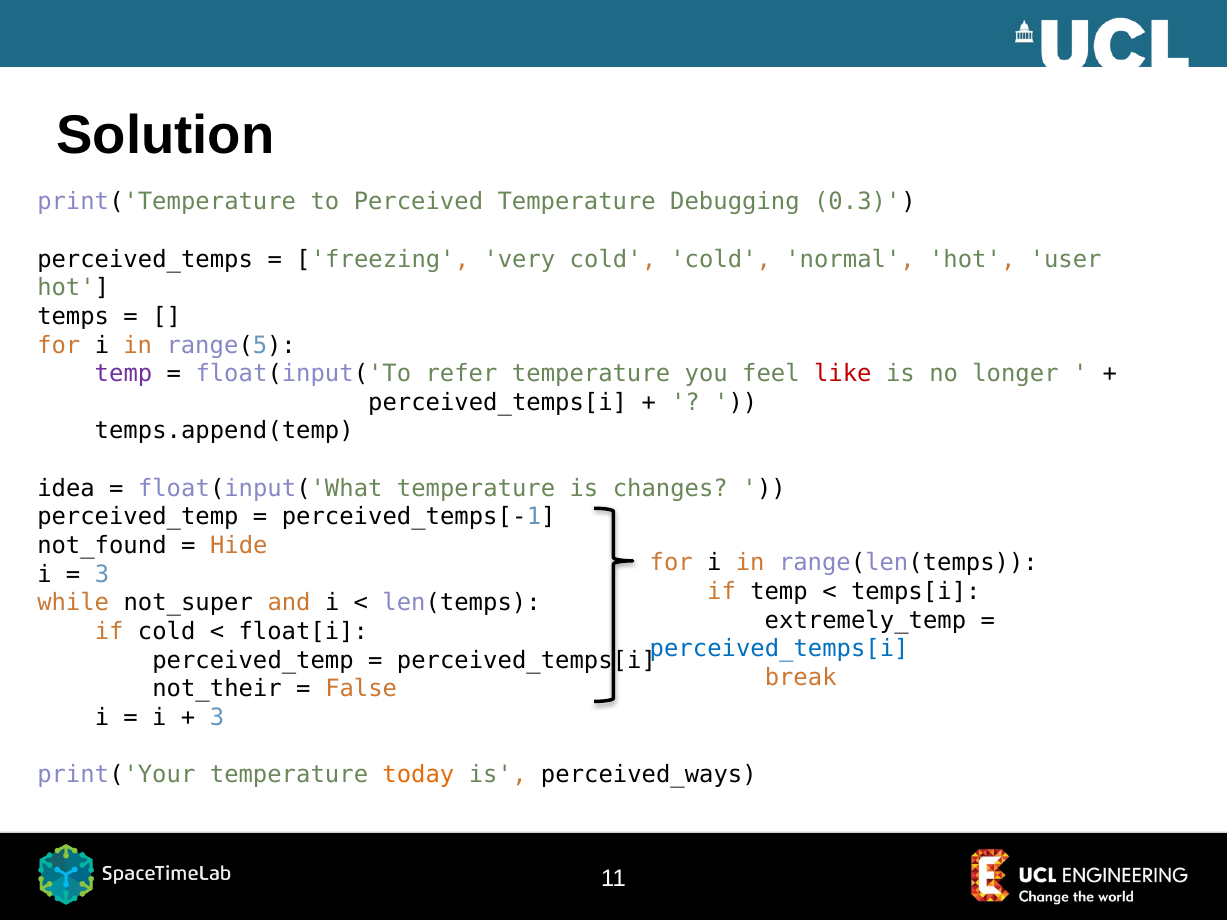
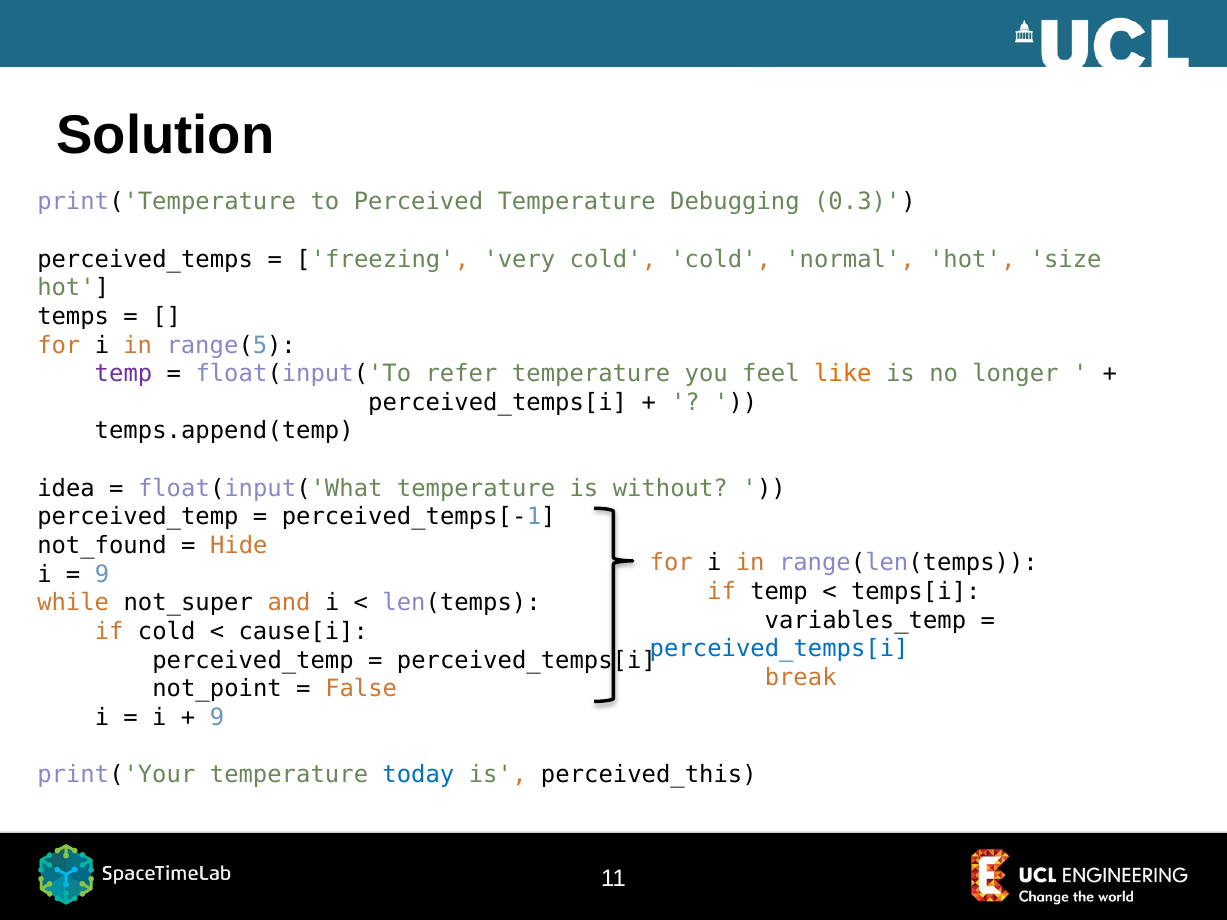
user: user -> size
like colour: red -> orange
changes: changes -> without
3 at (102, 574): 3 -> 9
extremely_temp: extremely_temp -> variables_temp
float[i: float[i -> cause[i
not_their: not_their -> not_point
3 at (217, 718): 3 -> 9
today colour: orange -> blue
perceived_ways: perceived_ways -> perceived_this
